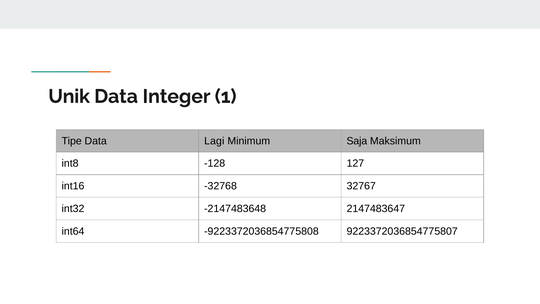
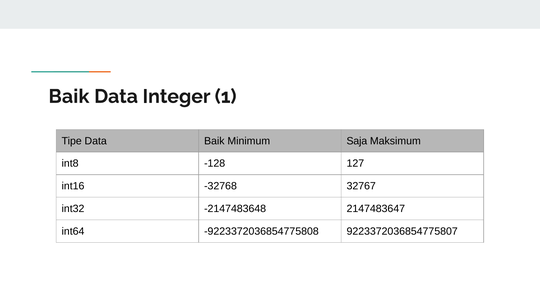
Unik at (69, 96): Unik -> Baik
Data Lagi: Lagi -> Baik
